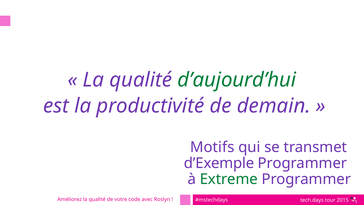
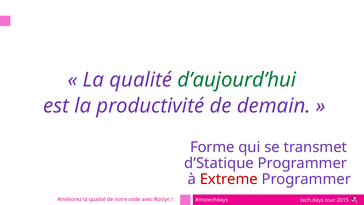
Motifs: Motifs -> Forme
d’Exemple: d’Exemple -> d’Statique
Extreme colour: green -> red
